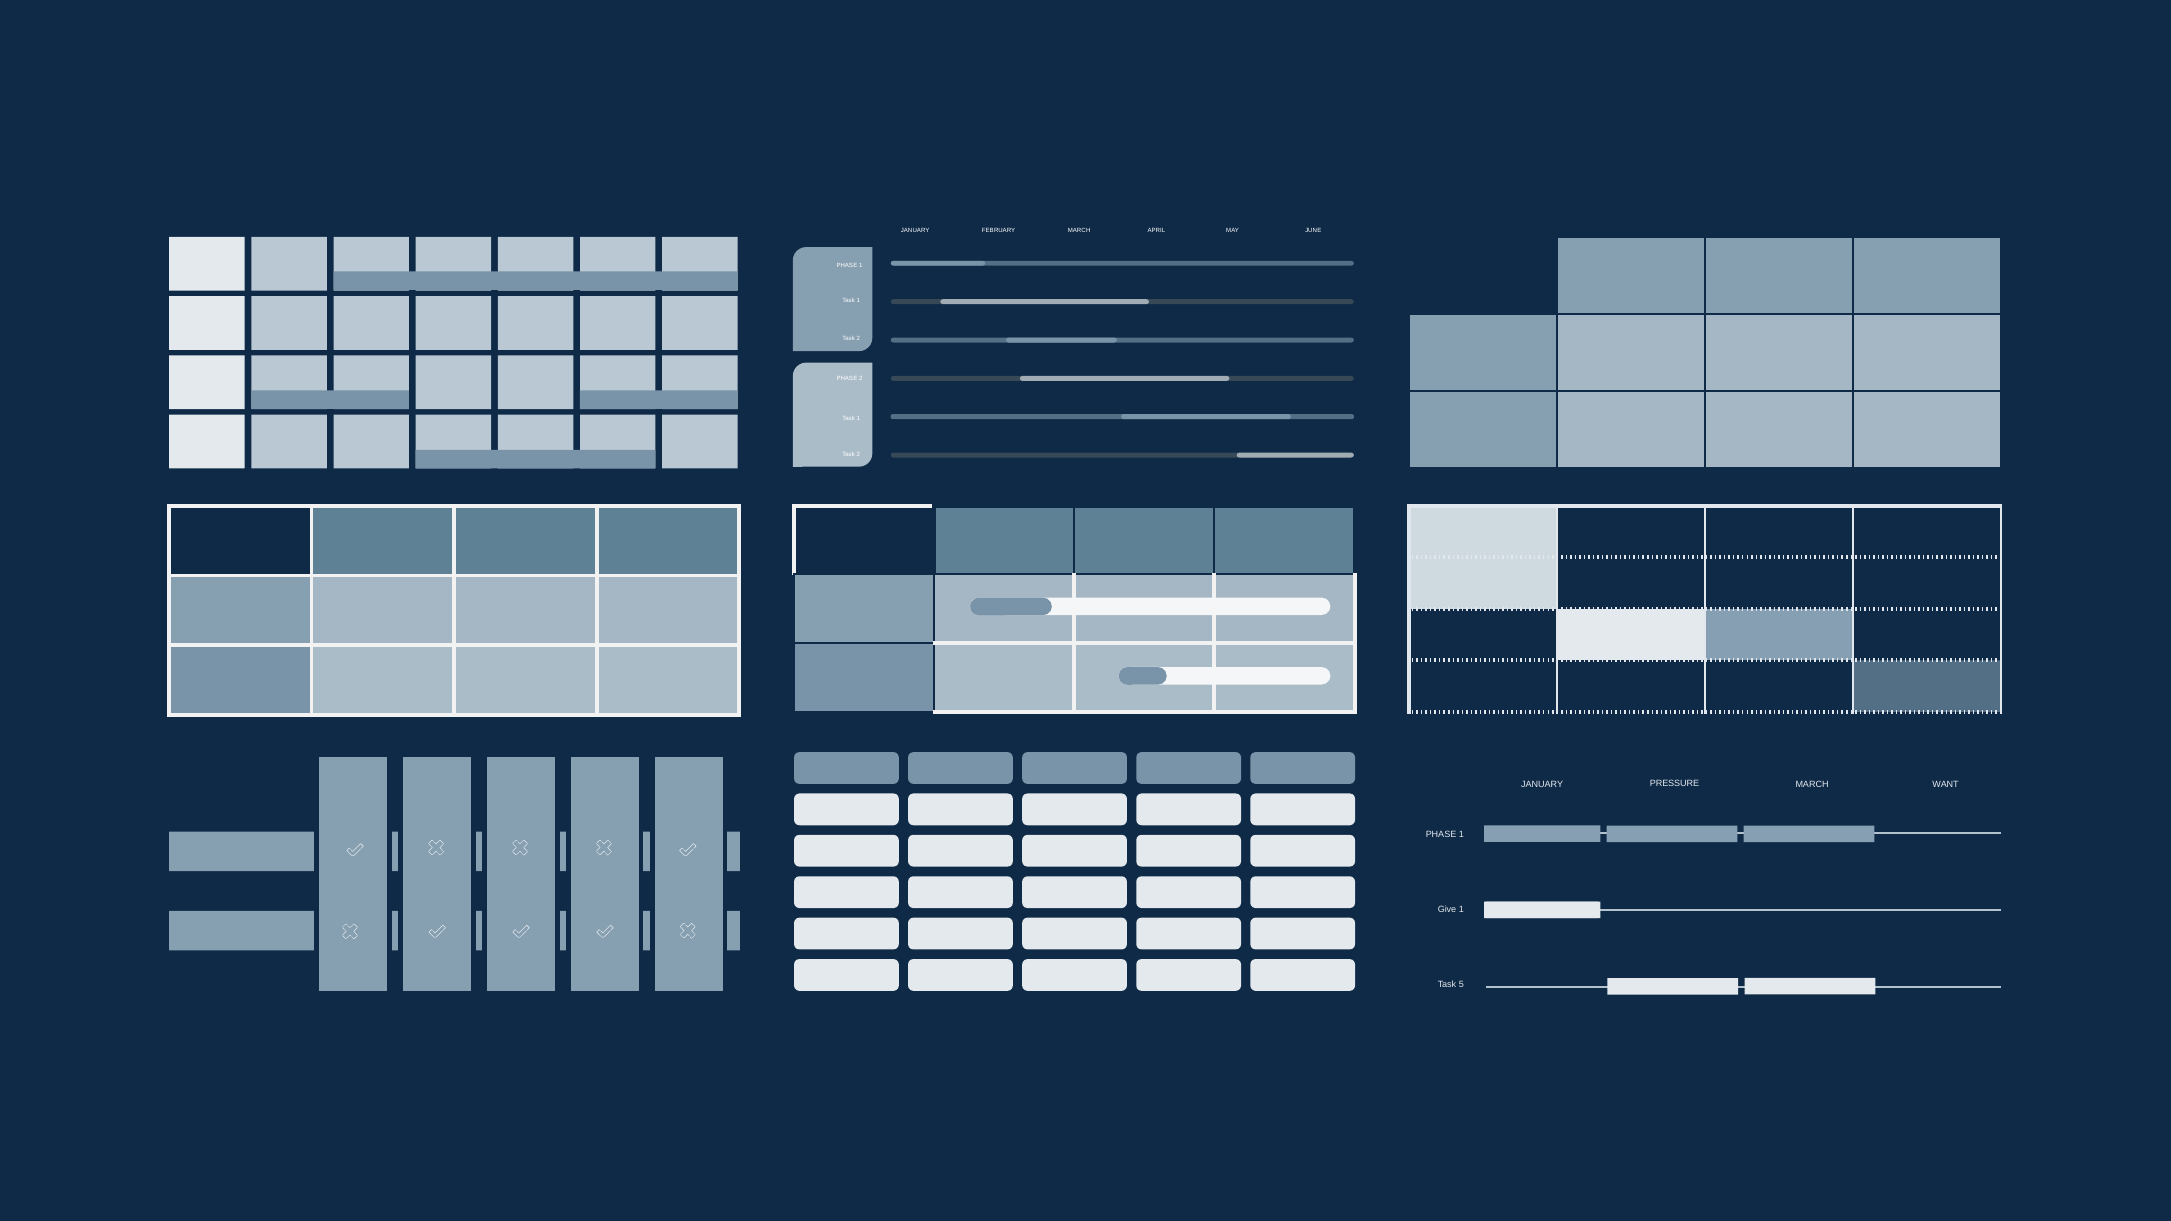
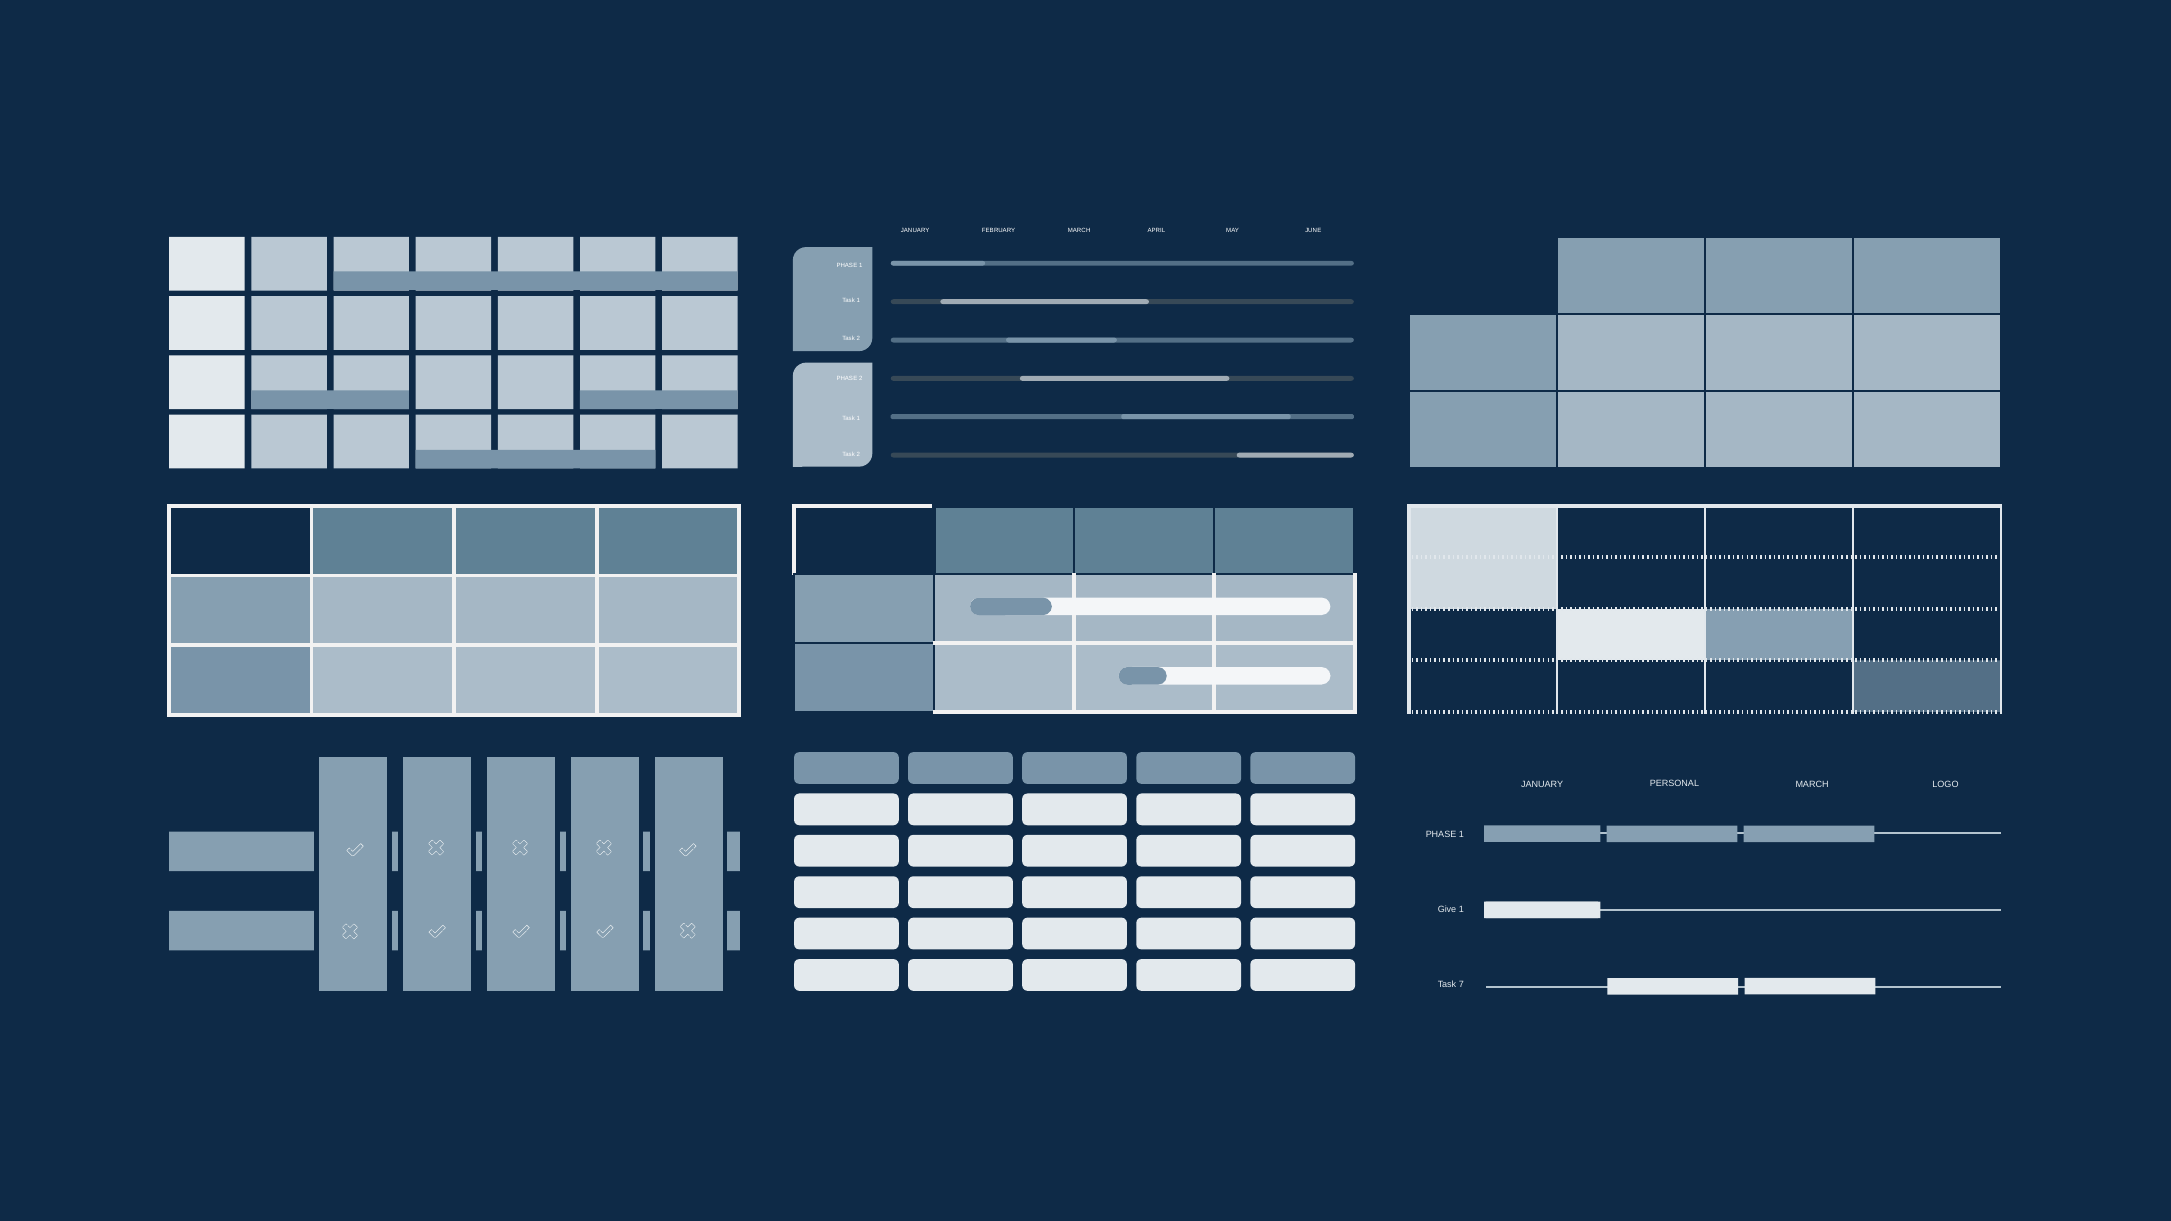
PRESSURE: PRESSURE -> PERSONAL
WANT: WANT -> LOGO
5: 5 -> 7
